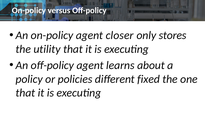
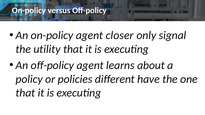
stores: stores -> signal
fixed: fixed -> have
